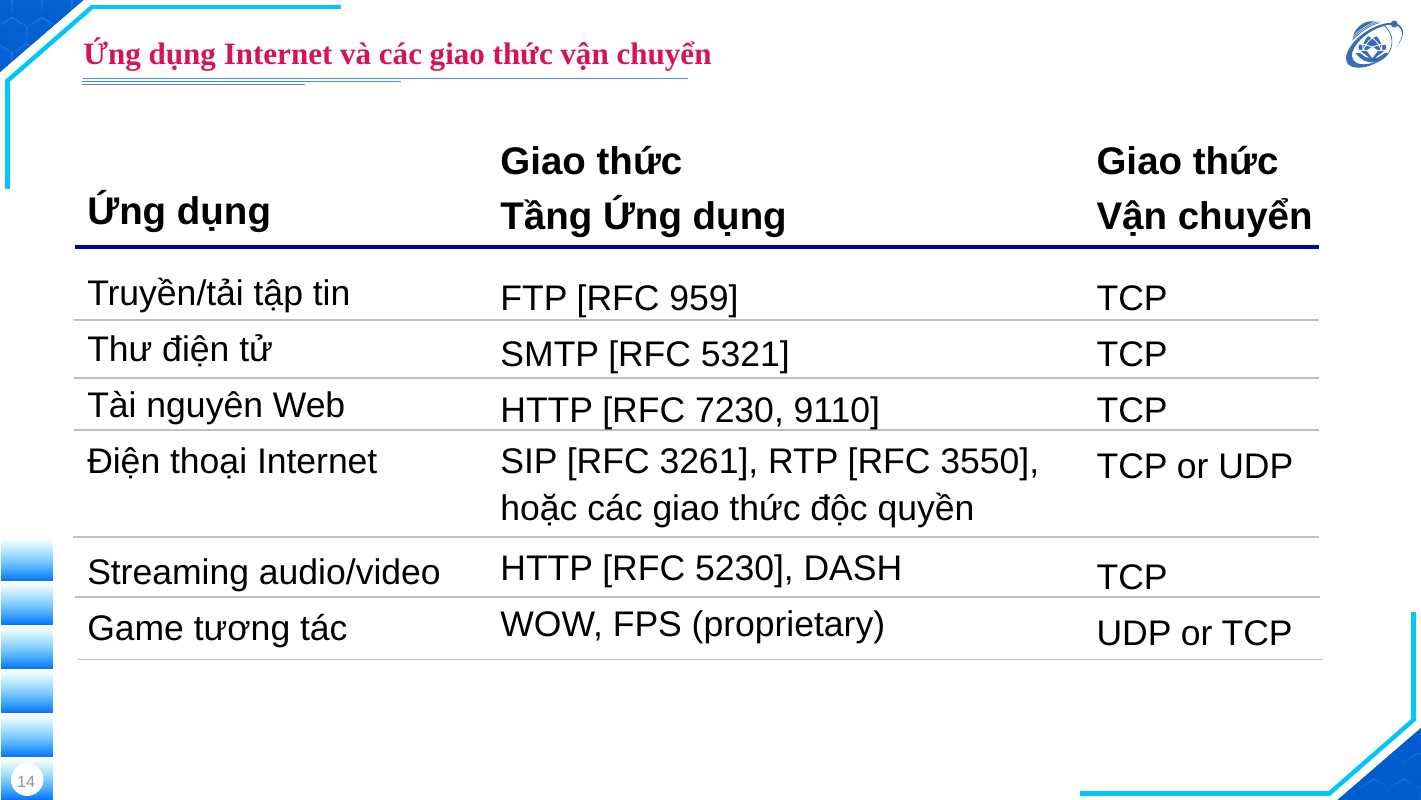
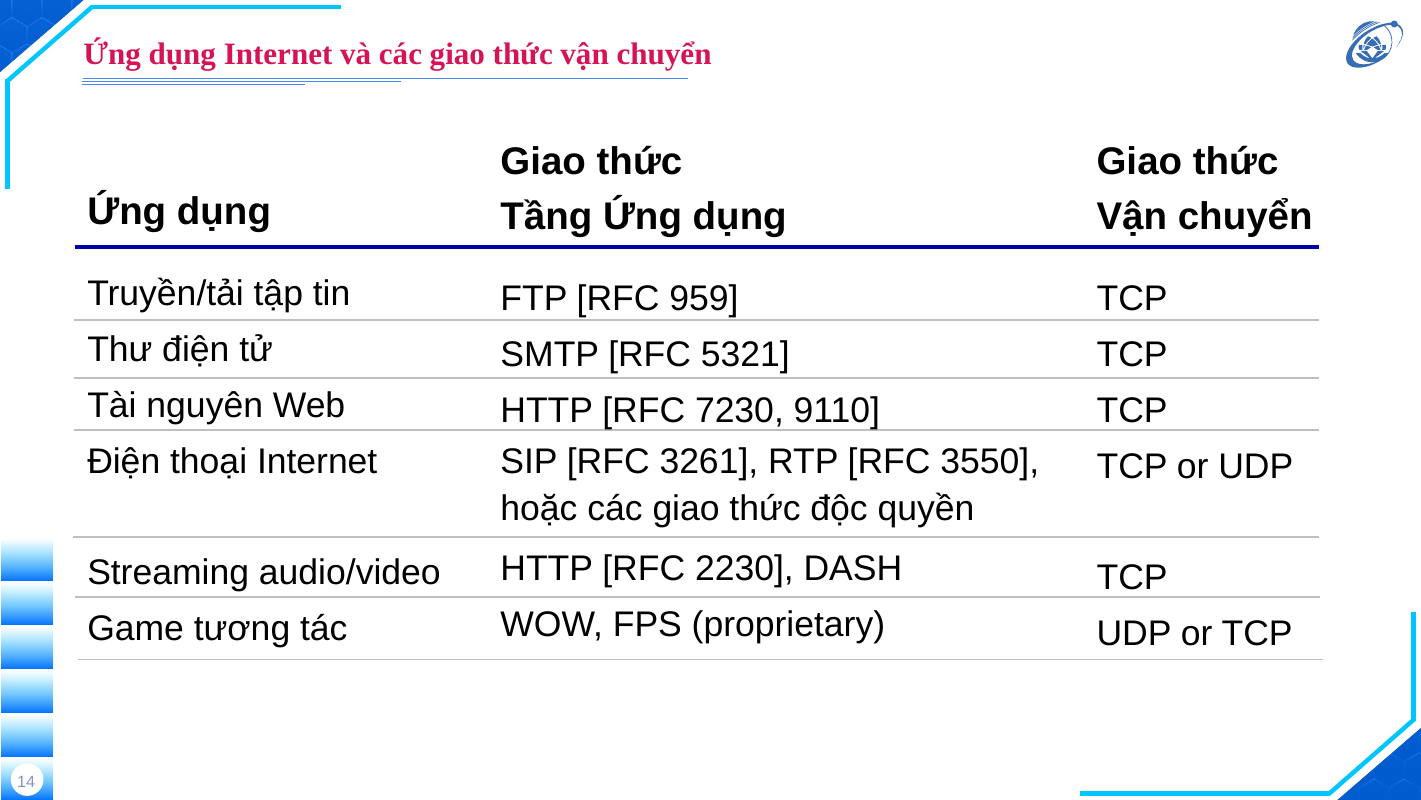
5230: 5230 -> 2230
